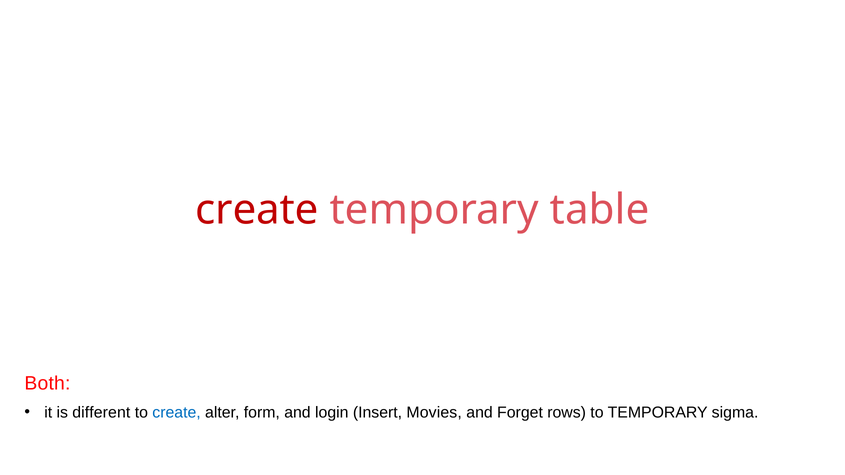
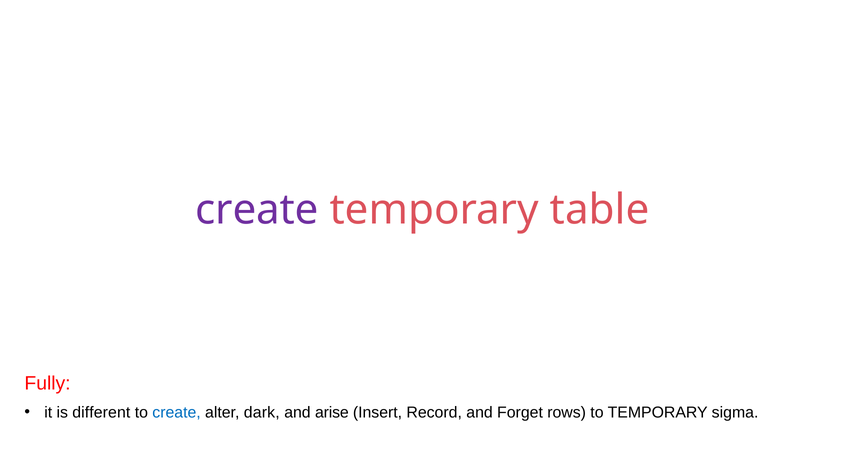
create at (257, 210) colour: red -> purple
Both: Both -> Fully
form: form -> dark
login: login -> arise
Movies: Movies -> Record
